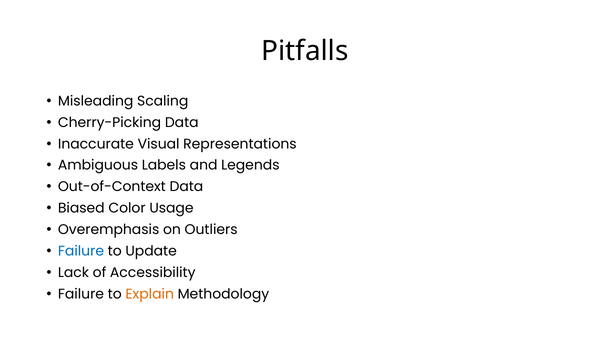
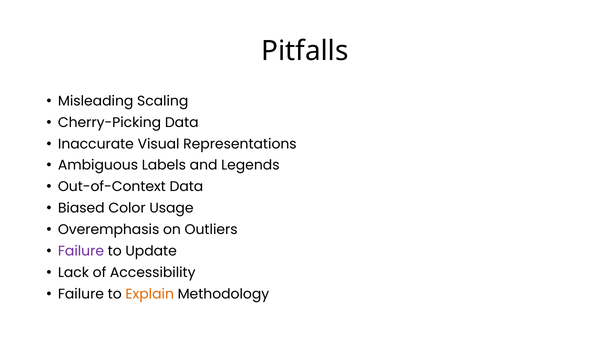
Failure at (81, 251) colour: blue -> purple
